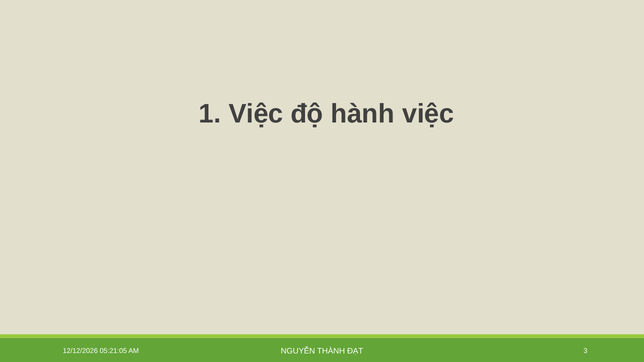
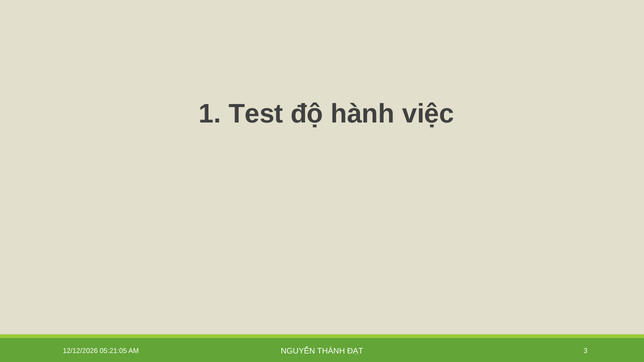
1 Việc: Việc -> Test
